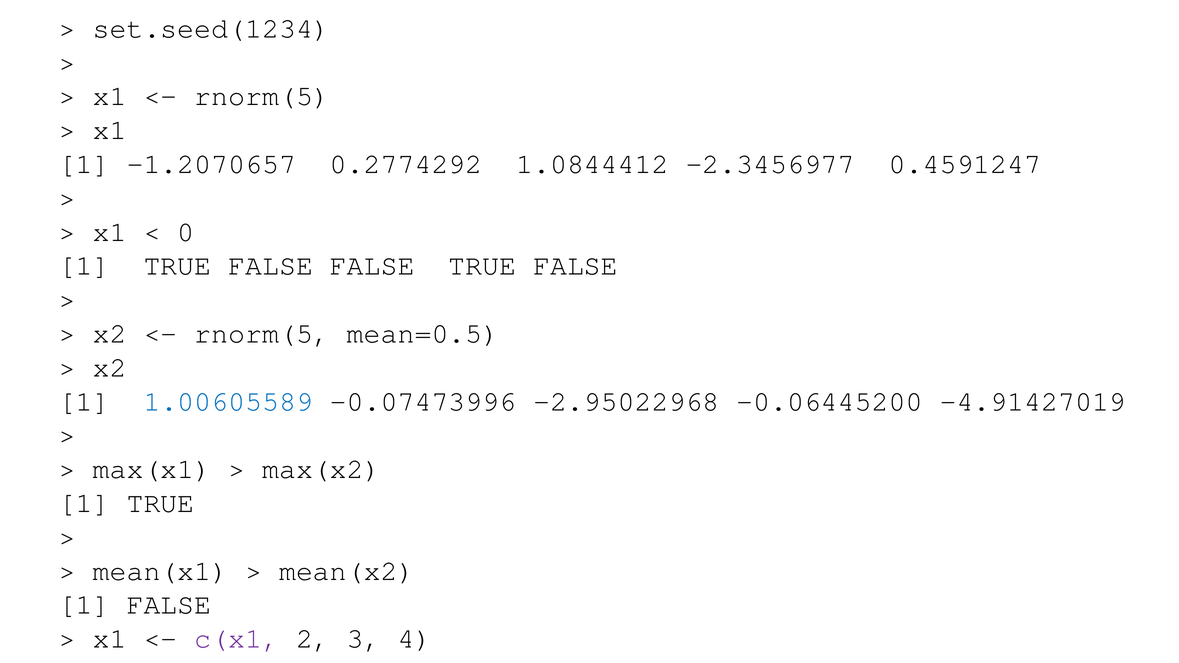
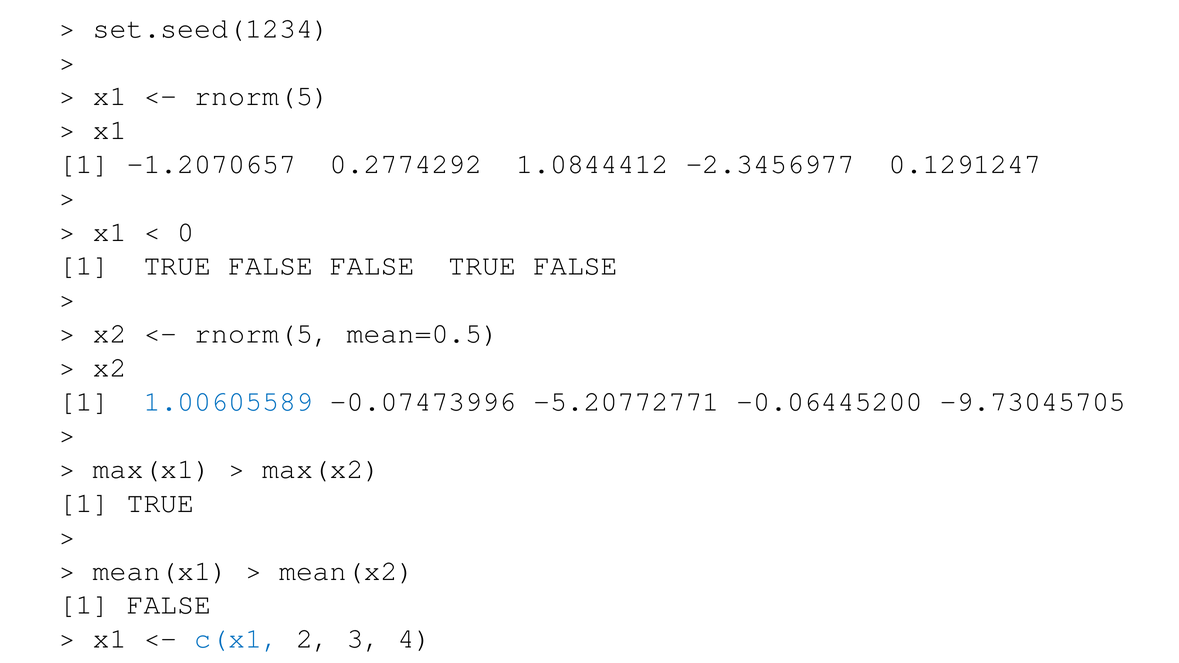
0.4591247: 0.4591247 -> 0.1291247
-2.95022968: -2.95022968 -> -5.20772771
-4.91427019: -4.91427019 -> -9.73045705
c(x1 colour: purple -> blue
